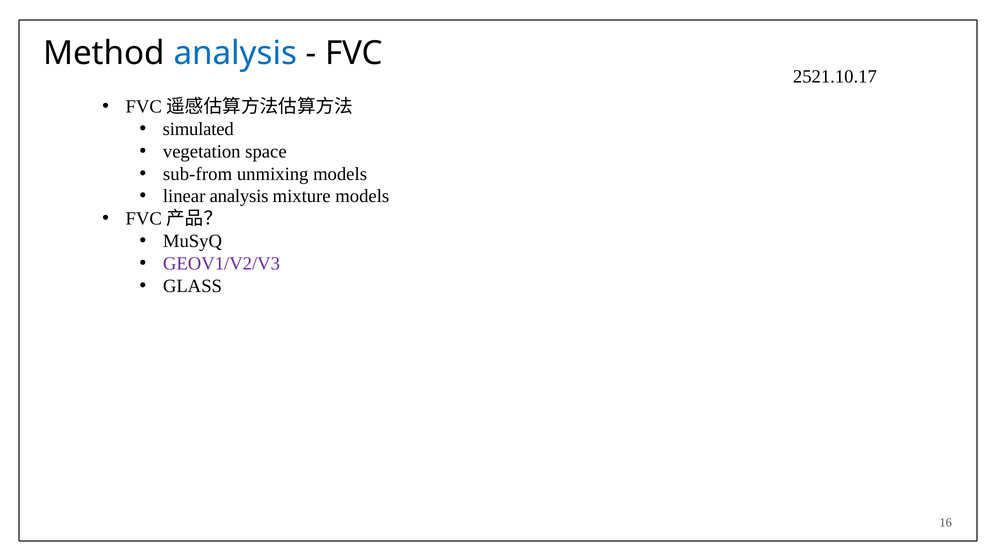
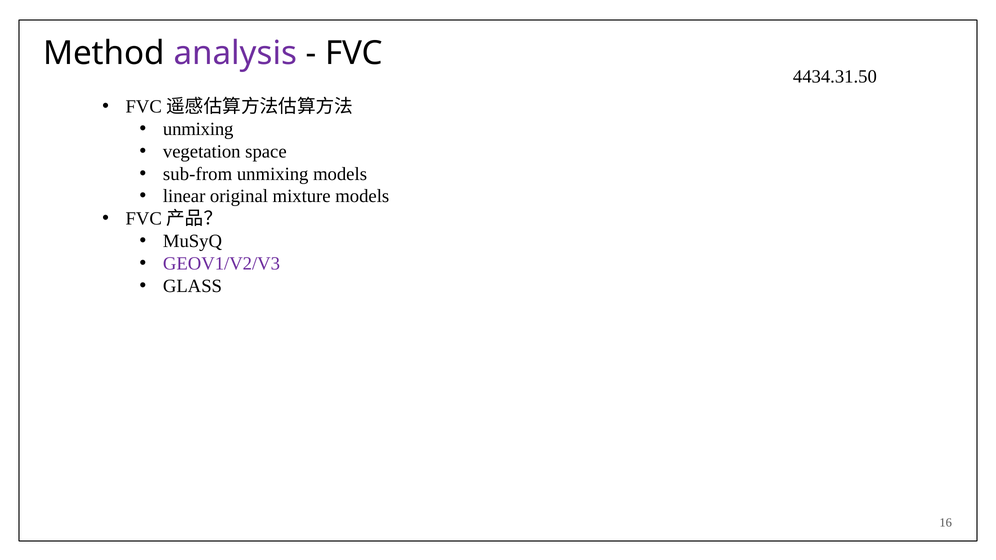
analysis at (235, 53) colour: blue -> purple
2521.10.17: 2521.10.17 -> 4434.31.50
simulated at (198, 129): simulated -> unmixing
linear analysis: analysis -> original
